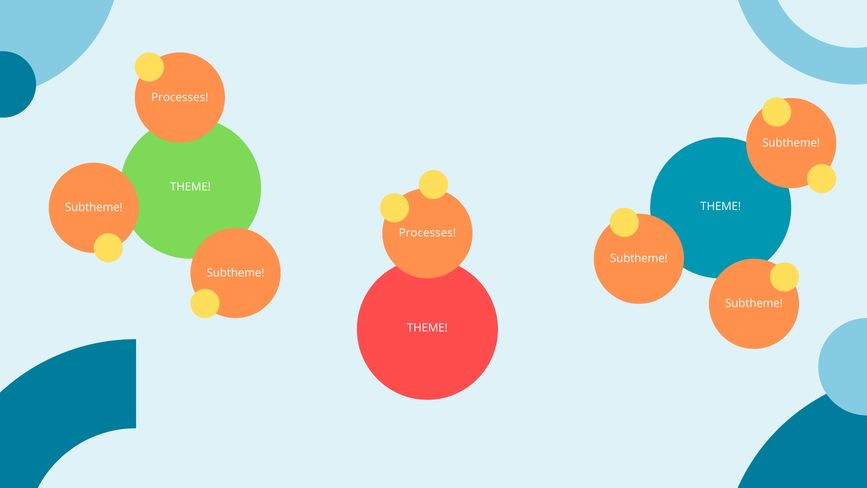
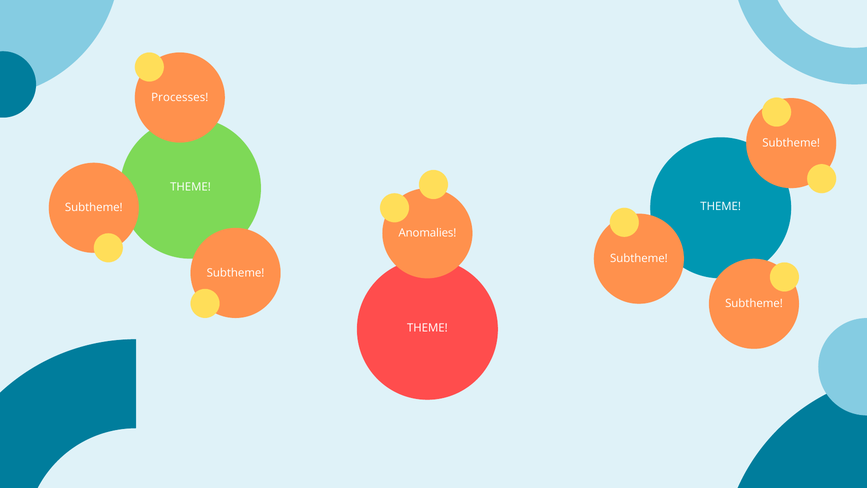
Processes at (427, 233): Processes -> Anomalies
